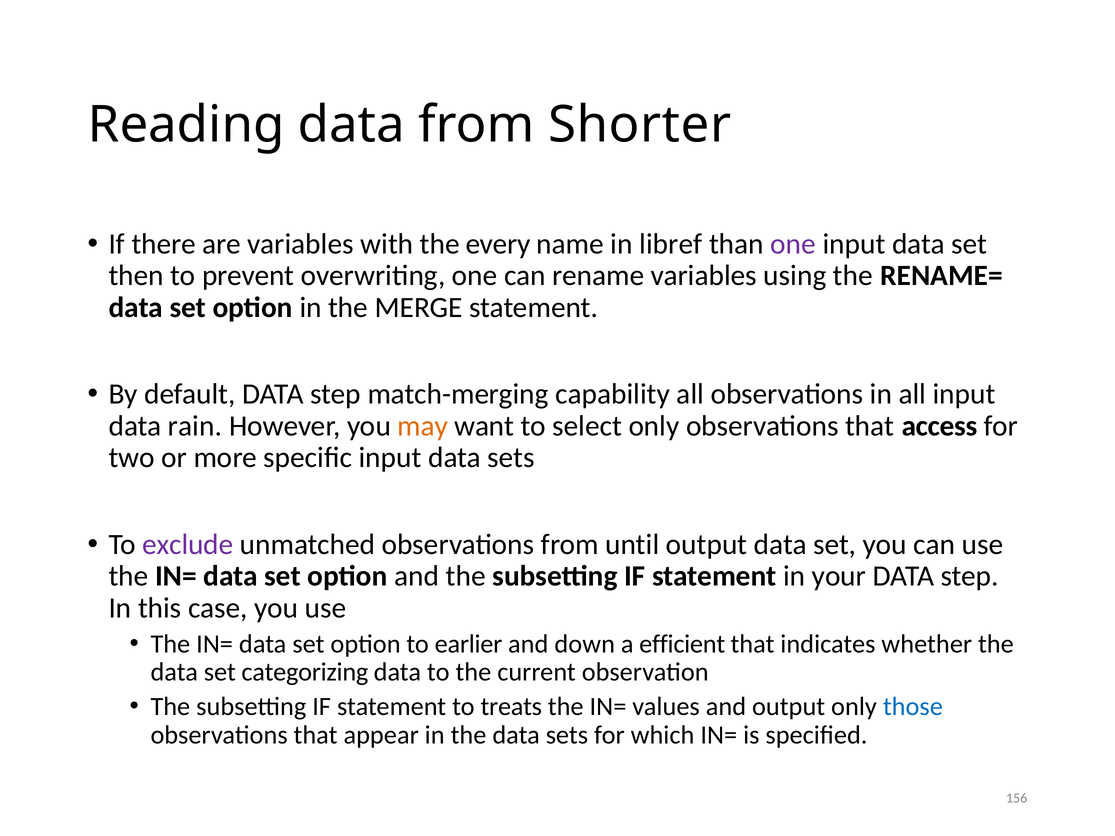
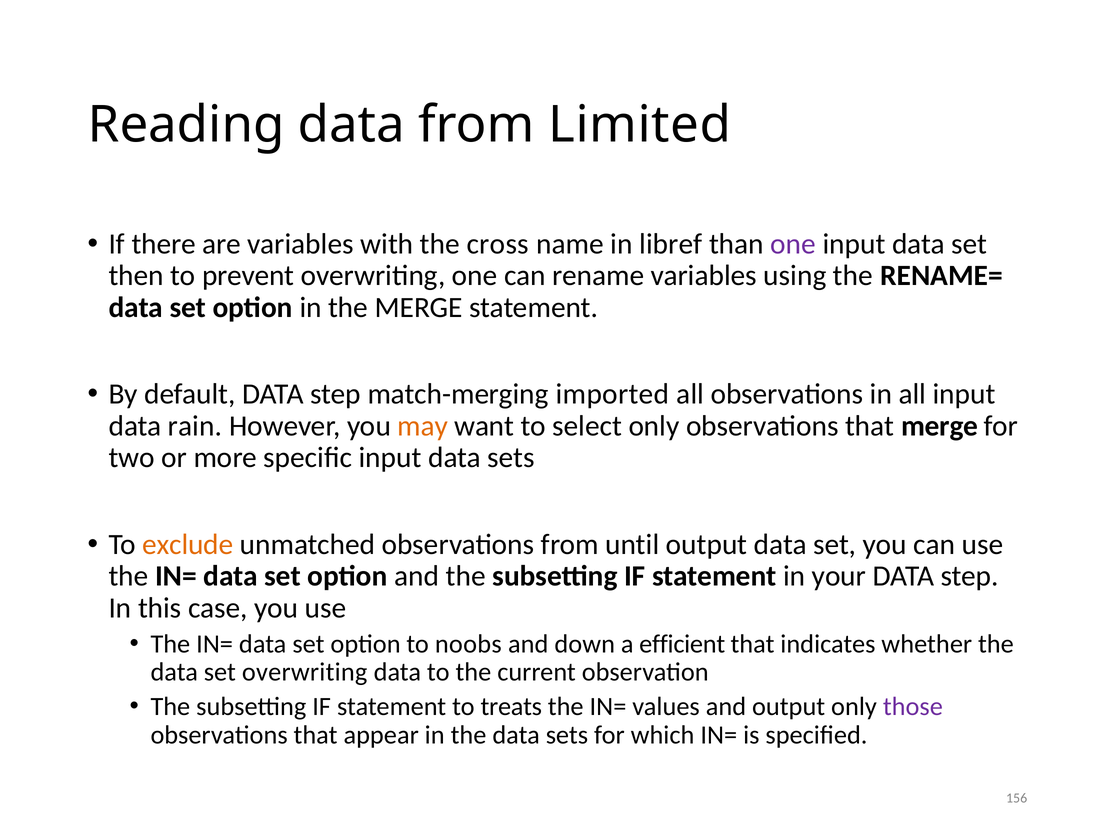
Shorter: Shorter -> Limited
every: every -> cross
capability: capability -> imported
that access: access -> merge
exclude colour: purple -> orange
earlier: earlier -> noobs
set categorizing: categorizing -> overwriting
those colour: blue -> purple
